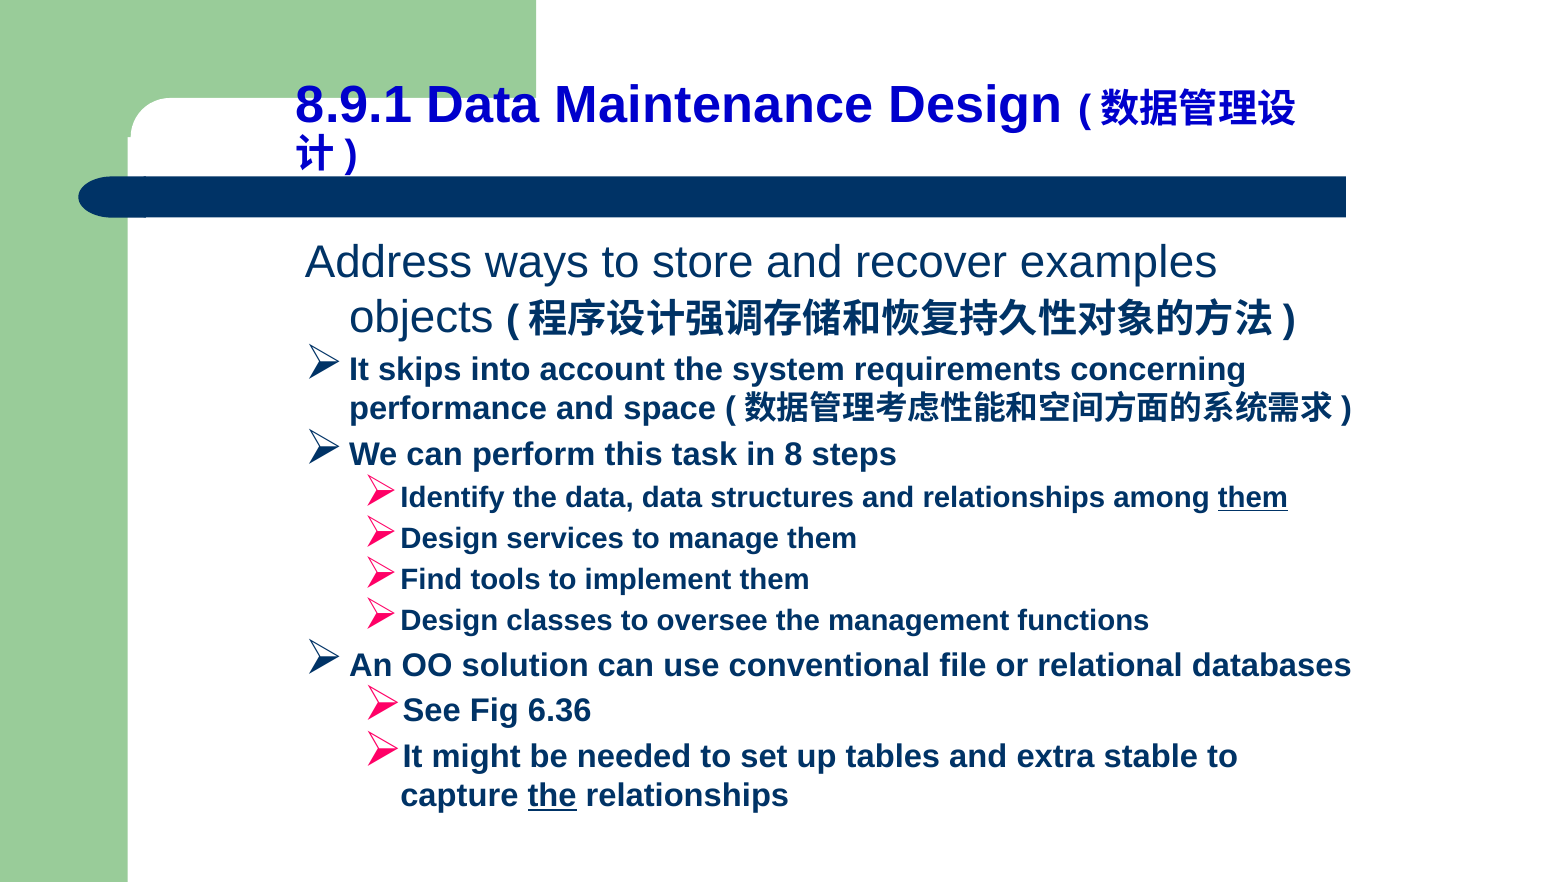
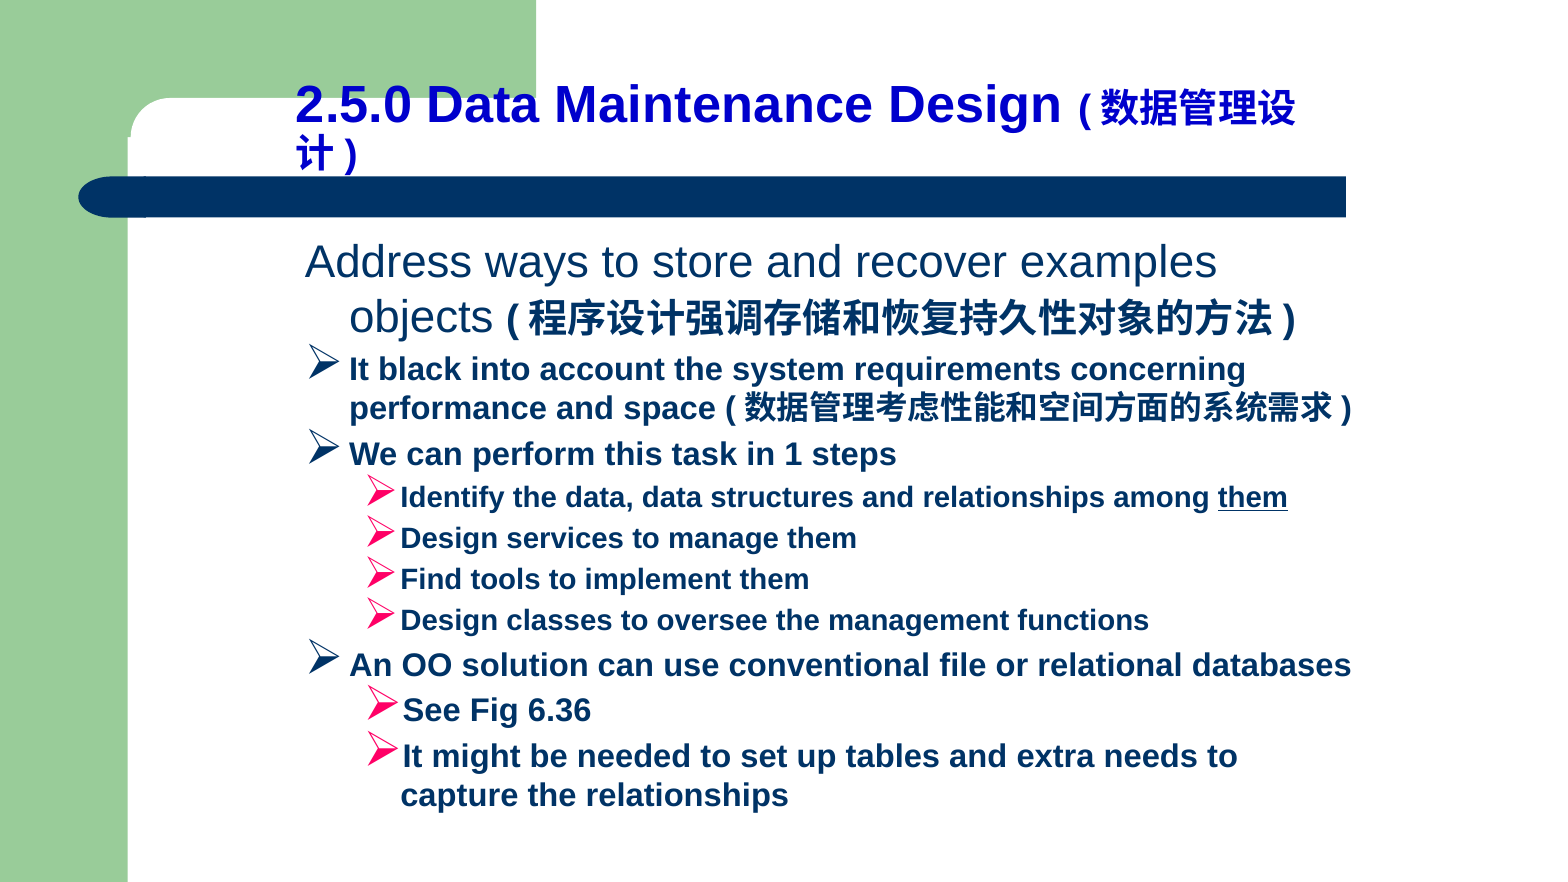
8.9.1: 8.9.1 -> 2.5.0
skips: skips -> black
8: 8 -> 1
stable: stable -> needs
the at (552, 796) underline: present -> none
